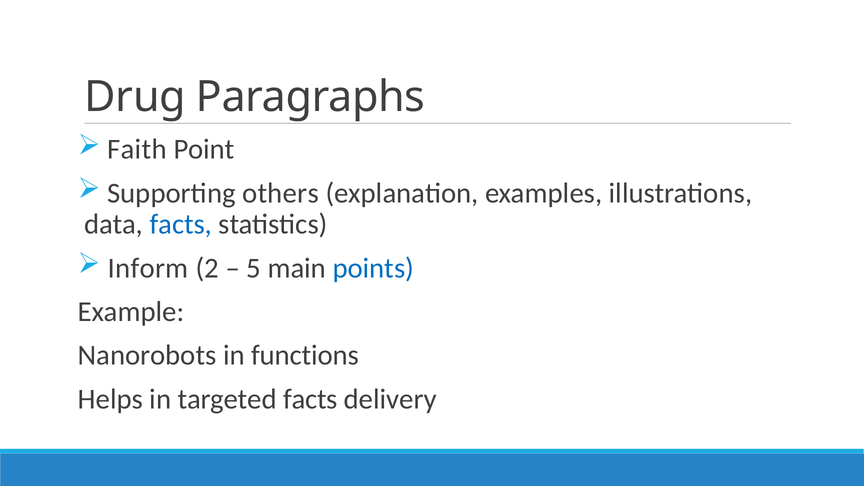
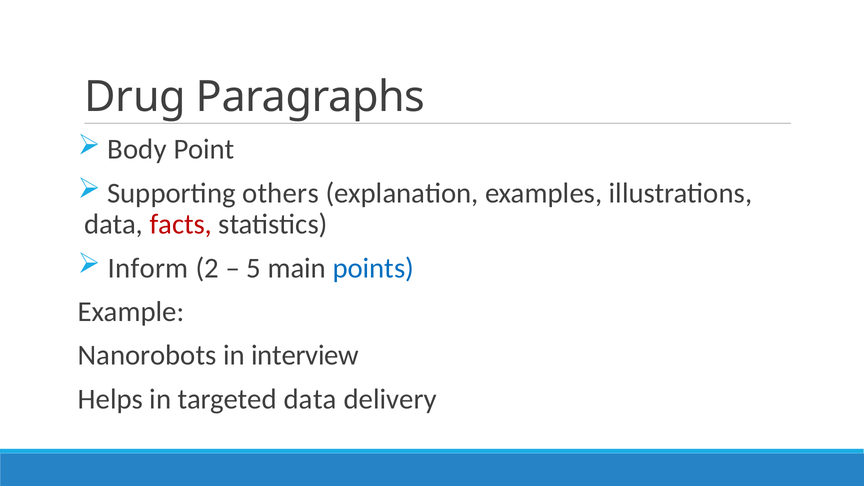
Faith: Faith -> Body
facts at (181, 224) colour: blue -> red
functions: functions -> interview
targeted facts: facts -> data
